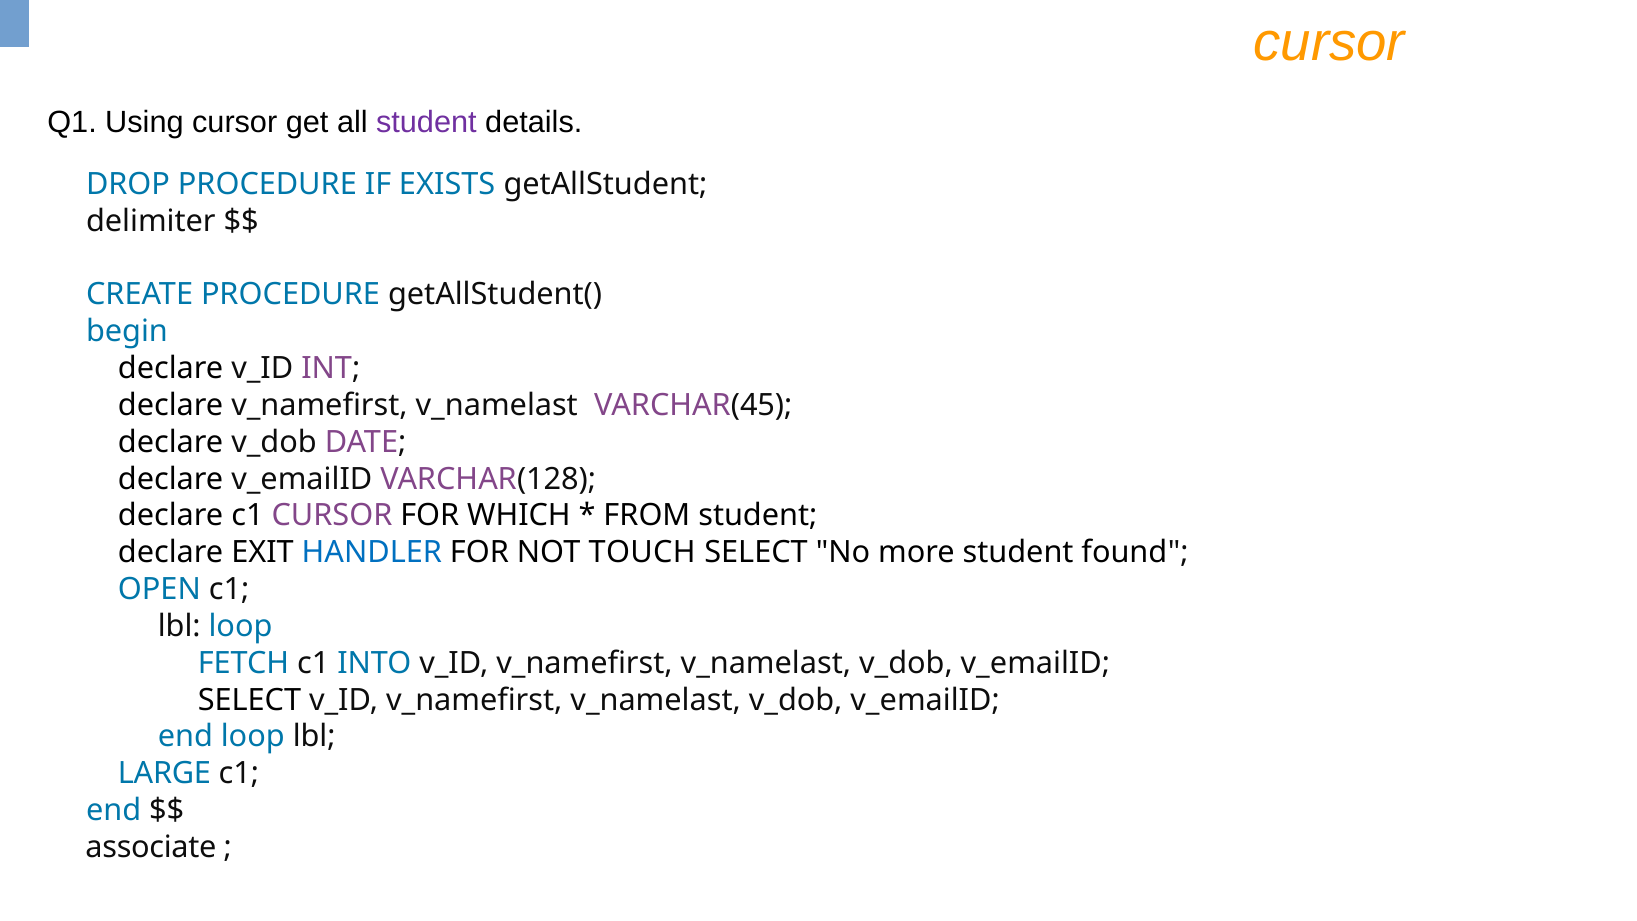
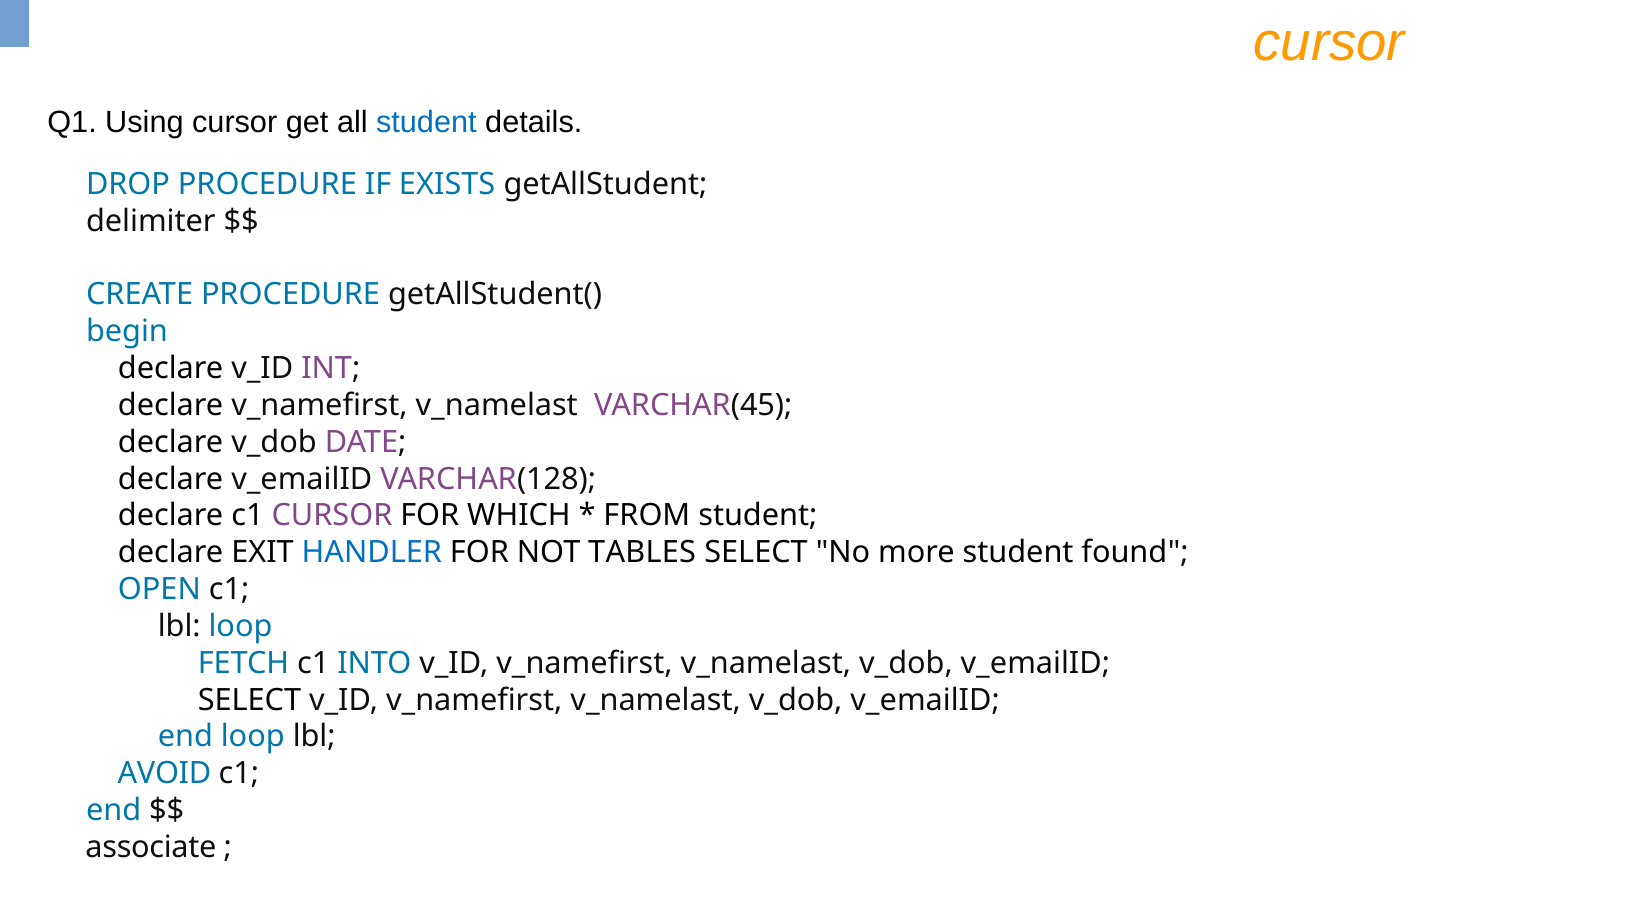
student at (426, 122) colour: purple -> blue
TOUCH: TOUCH -> TABLES
LARGE: LARGE -> AVOID
